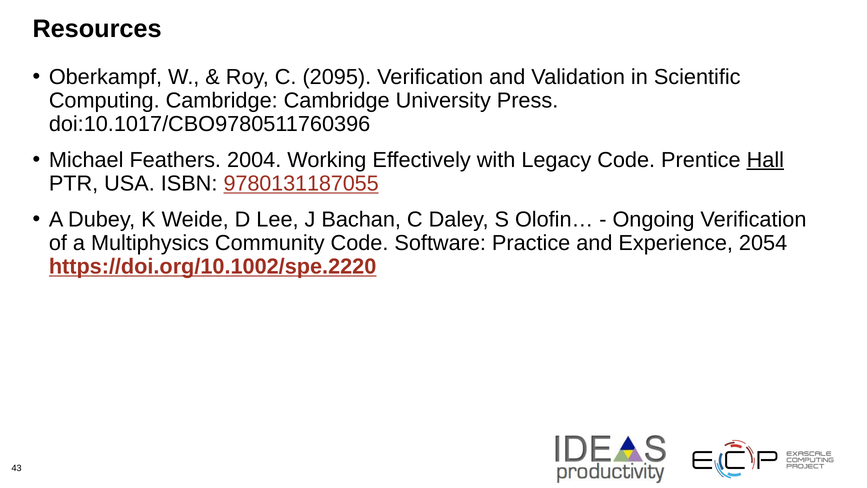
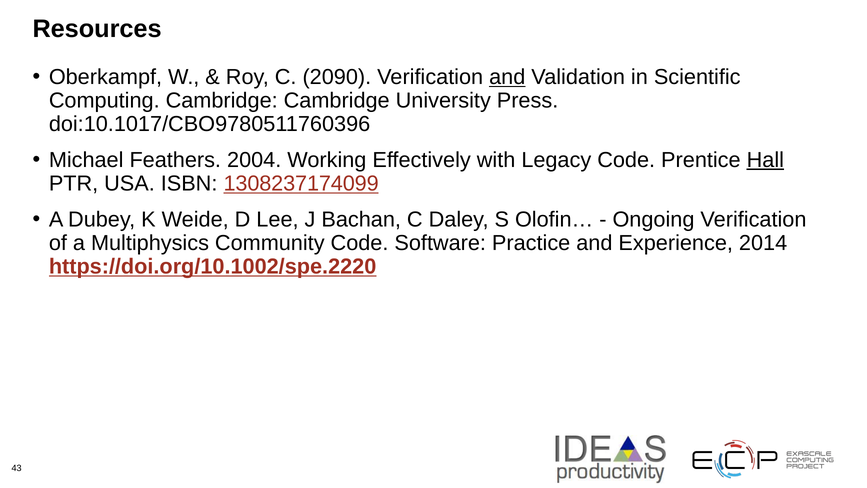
2095: 2095 -> 2090
and at (507, 77) underline: none -> present
9780131187055: 9780131187055 -> 1308237174099
2054: 2054 -> 2014
